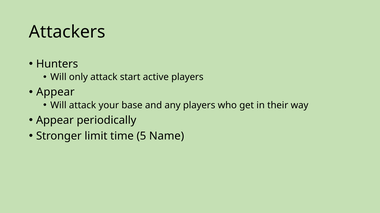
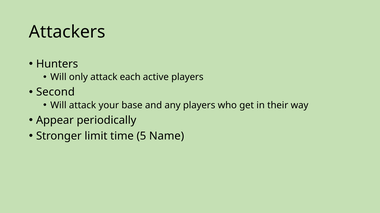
start: start -> each
Appear at (55, 92): Appear -> Second
